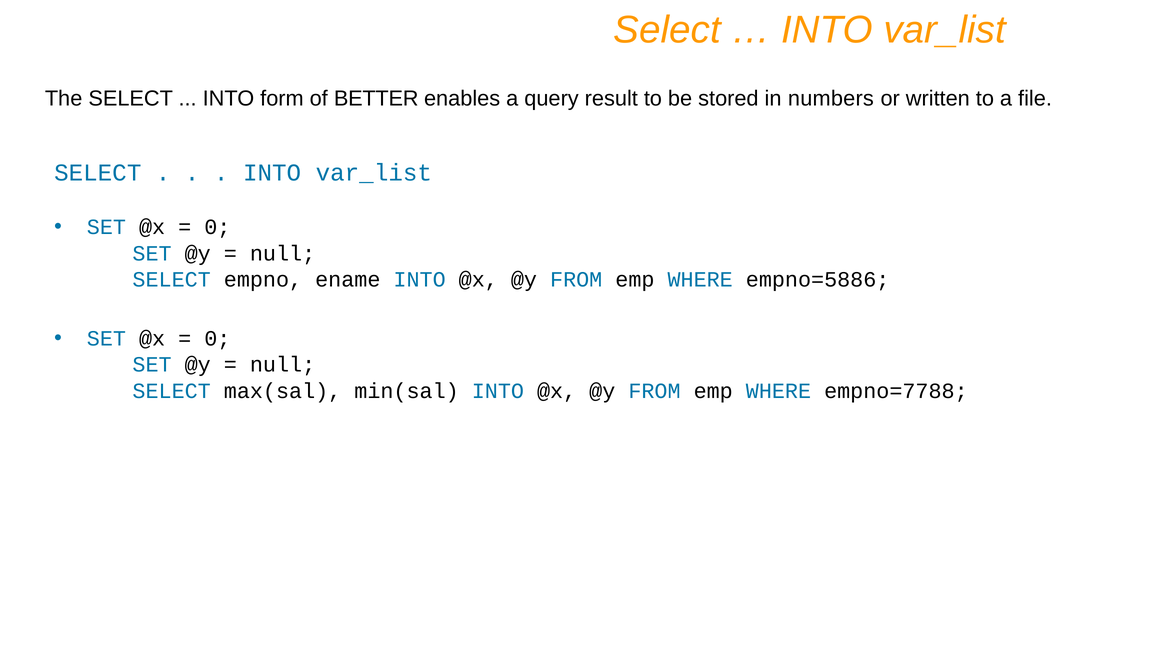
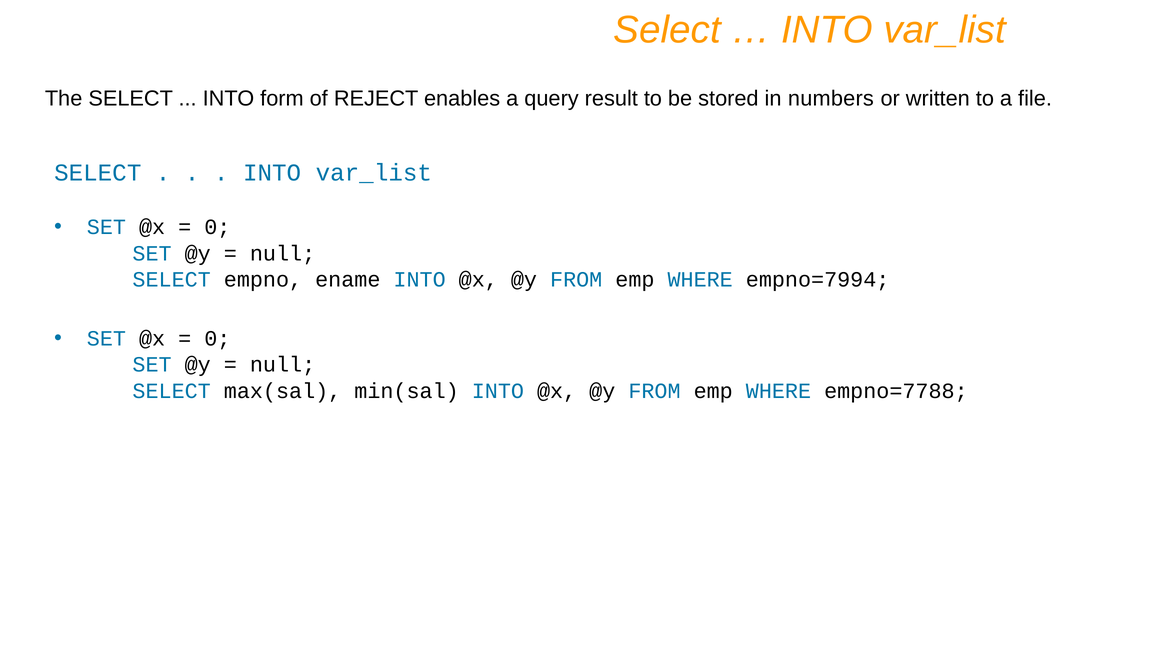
BETTER: BETTER -> REJECT
empno=5886: empno=5886 -> empno=7994
